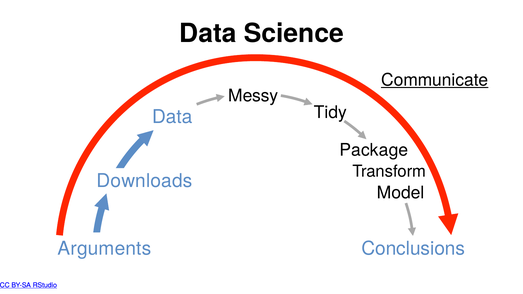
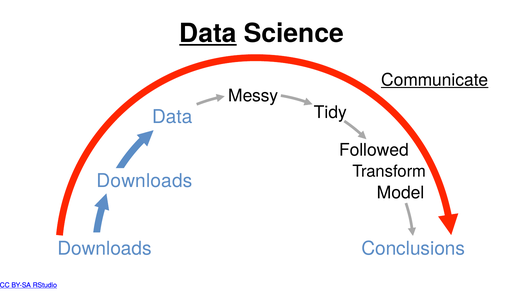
Data at (208, 33) underline: none -> present
Package: Package -> Followed
Arguments at (104, 249): Arguments -> Downloads
